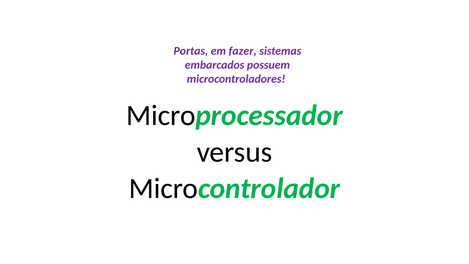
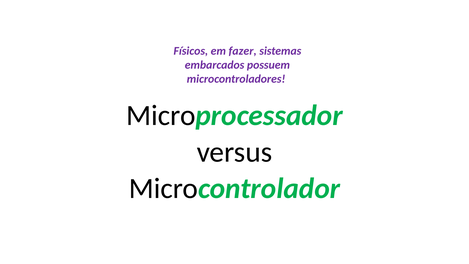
Portas: Portas -> Físicos
